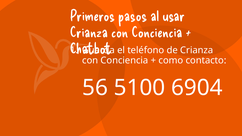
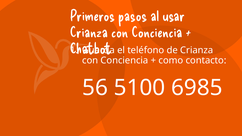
6904: 6904 -> 6985
